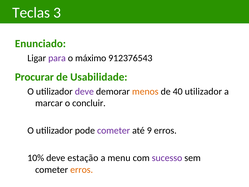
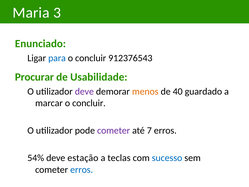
Teclas: Teclas -> Maria
para colour: purple -> blue
máximo at (91, 58): máximo -> concluir
40 utilizador: utilizador -> guardado
9: 9 -> 7
10%: 10% -> 54%
menu: menu -> teclas
sucesso colour: purple -> blue
erros at (82, 169) colour: orange -> blue
